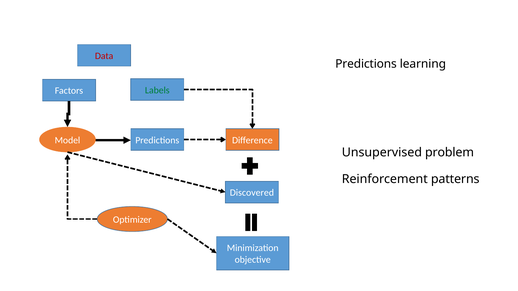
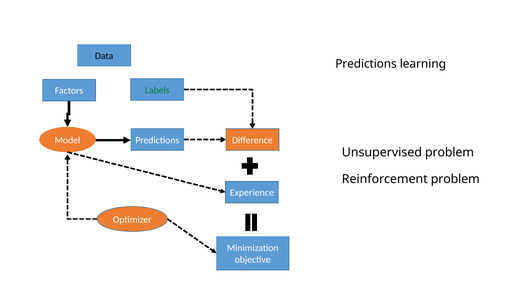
Data colour: red -> black
Reinforcement patterns: patterns -> problem
Discovered: Discovered -> Experience
